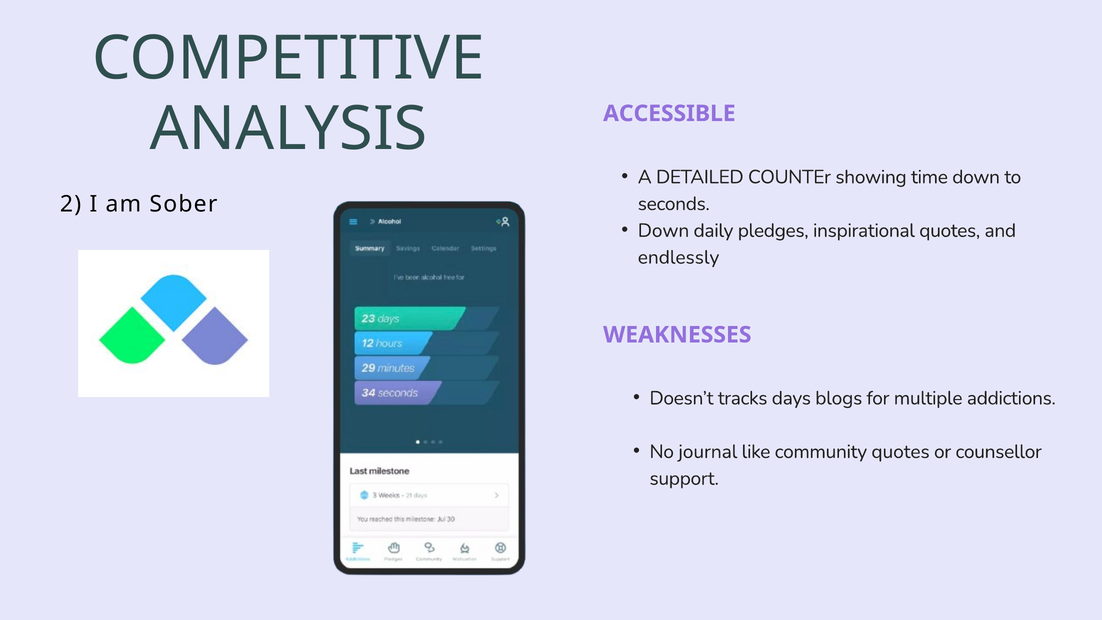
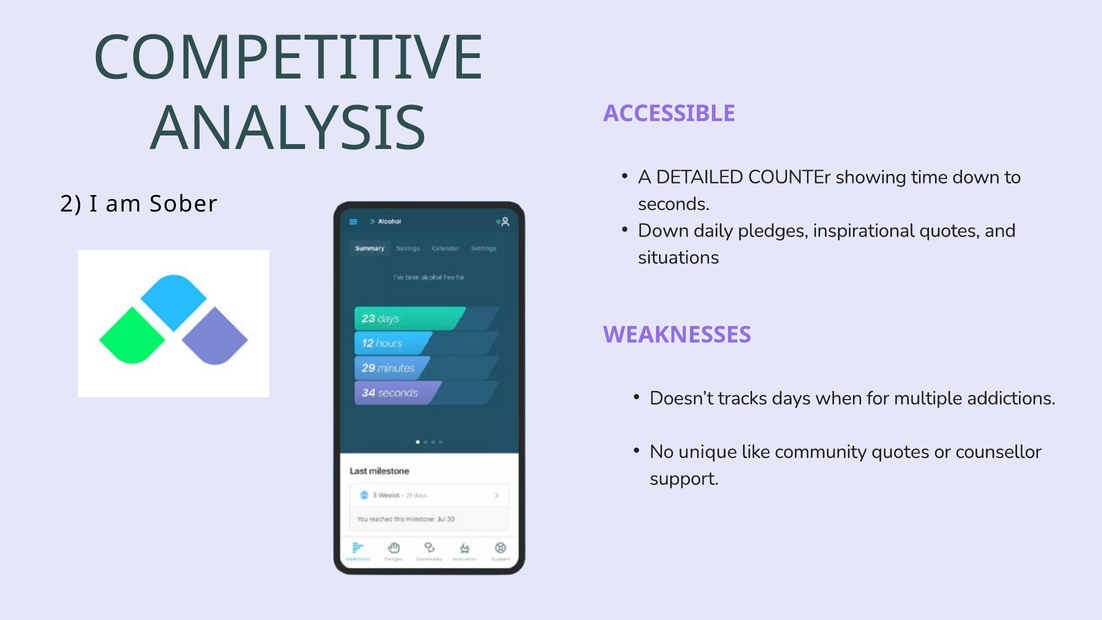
endlessly: endlessly -> situations
blogs: blogs -> when
journal: journal -> unique
